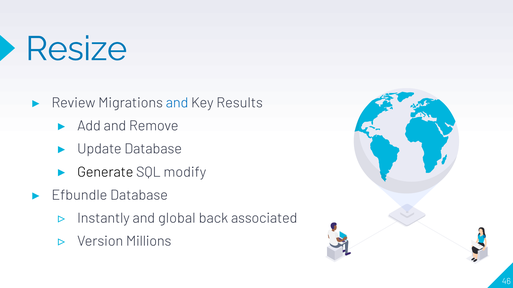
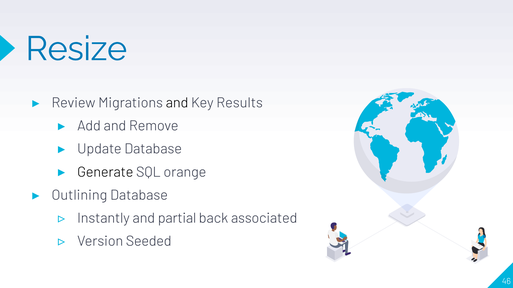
and at (177, 103) colour: blue -> black
modify: modify -> orange
Efbundle: Efbundle -> Outlining
global: global -> partial
Millions: Millions -> Seeded
